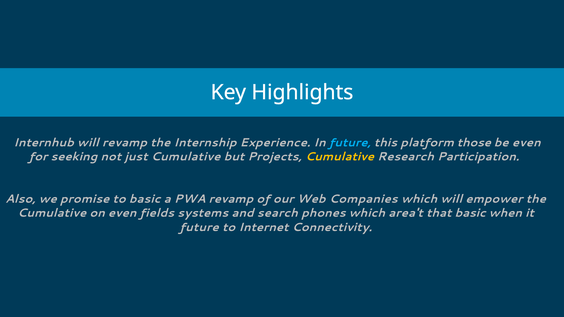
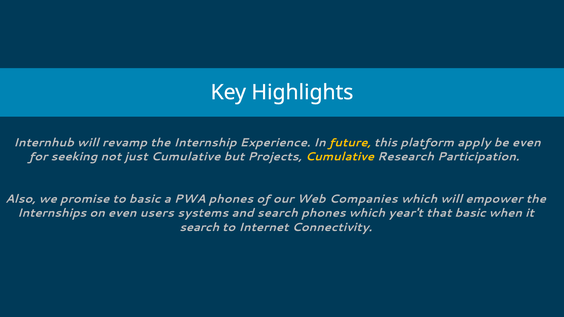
future at (350, 143) colour: light blue -> yellow
those: those -> apply
PWA revamp: revamp -> phones
Cumulative at (52, 213): Cumulative -> Internships
fields: fields -> users
area't: area't -> year't
future at (199, 227): future -> search
